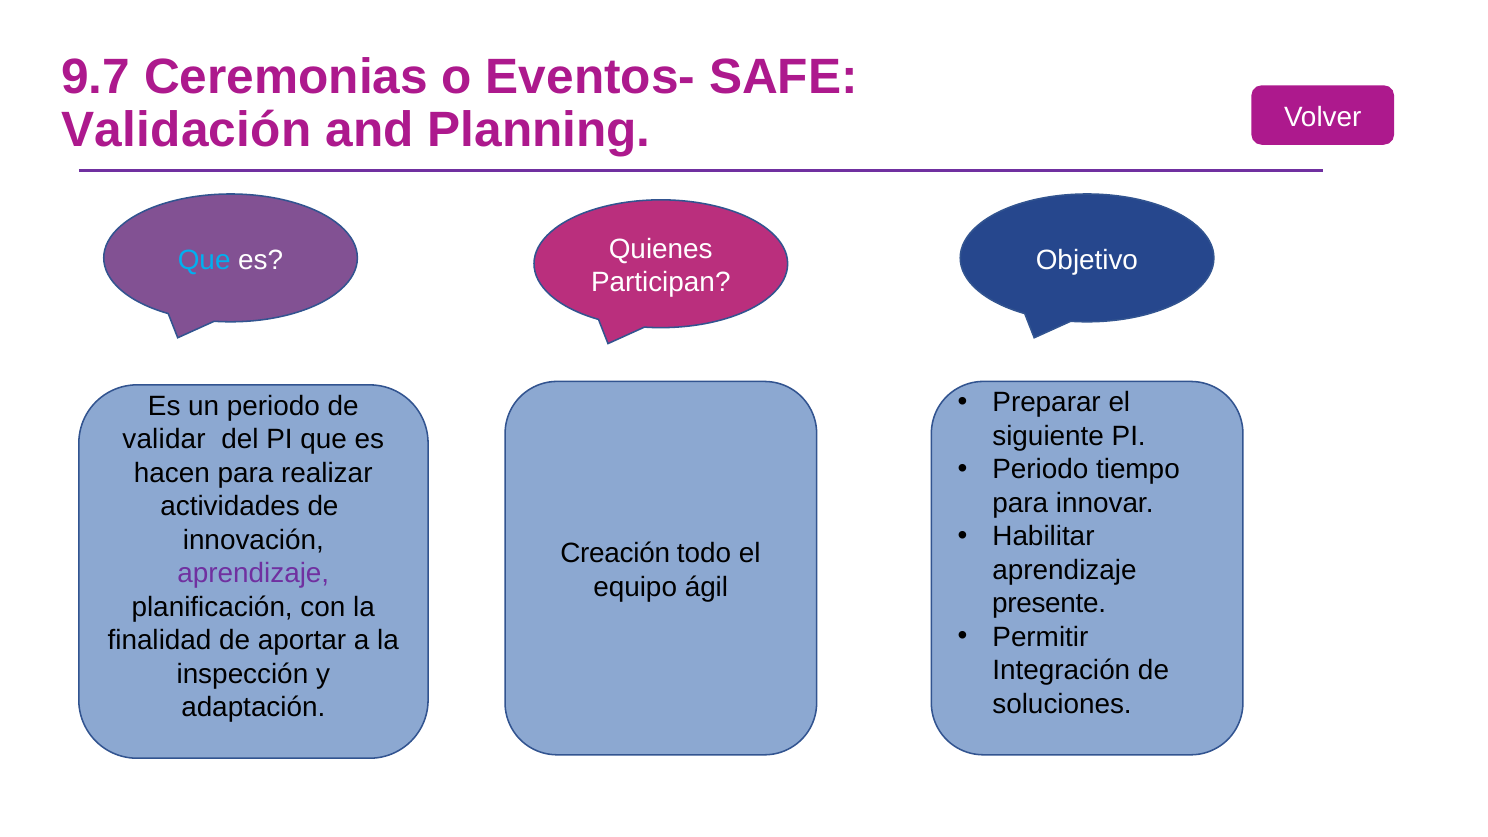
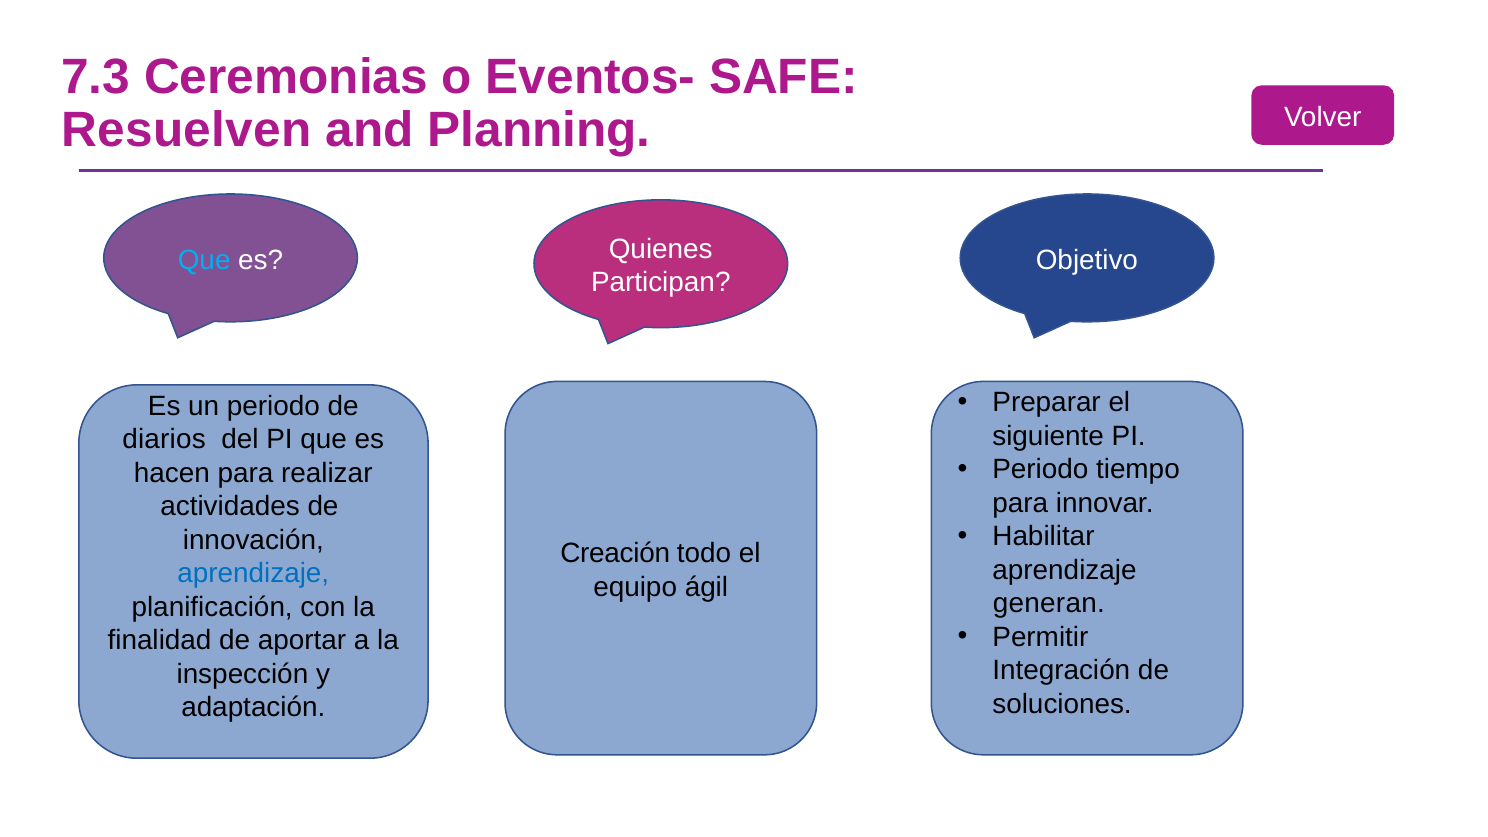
9.7: 9.7 -> 7.3
Validación: Validación -> Resuelven
validar: validar -> diarios
aprendizaje at (253, 573) colour: purple -> blue
presente: presente -> generan
